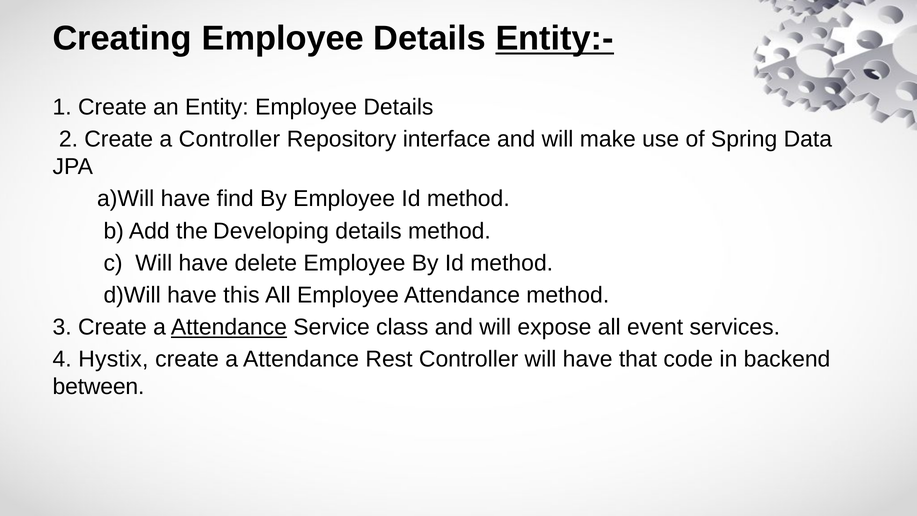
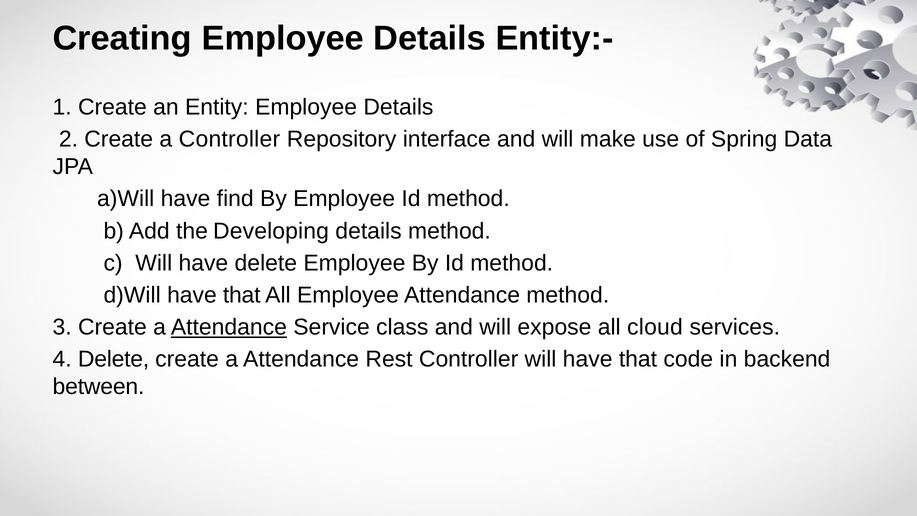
Entity:- underline: present -> none
d)Will have this: this -> that
event: event -> cloud
4 Hystix: Hystix -> Delete
